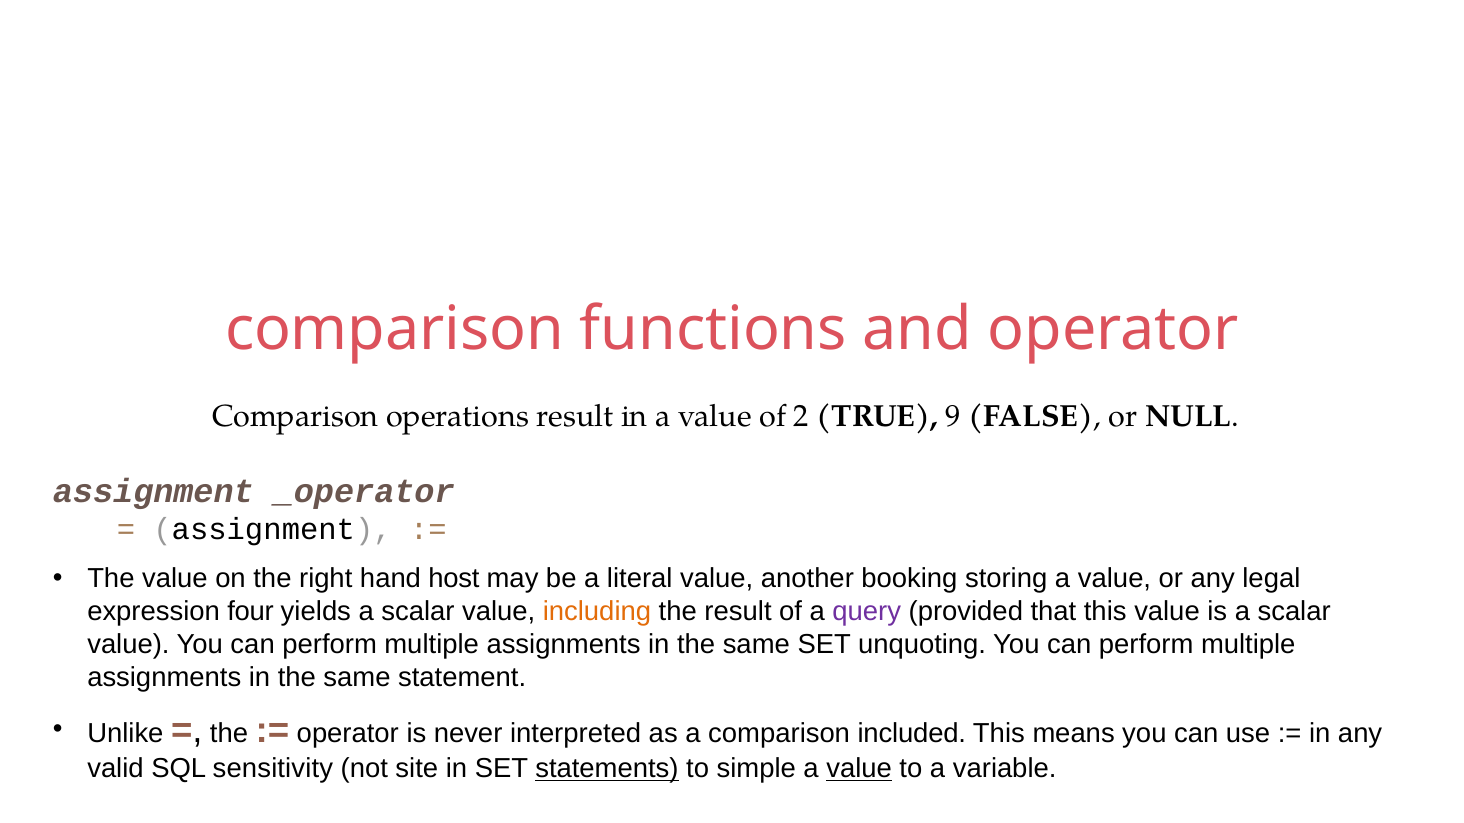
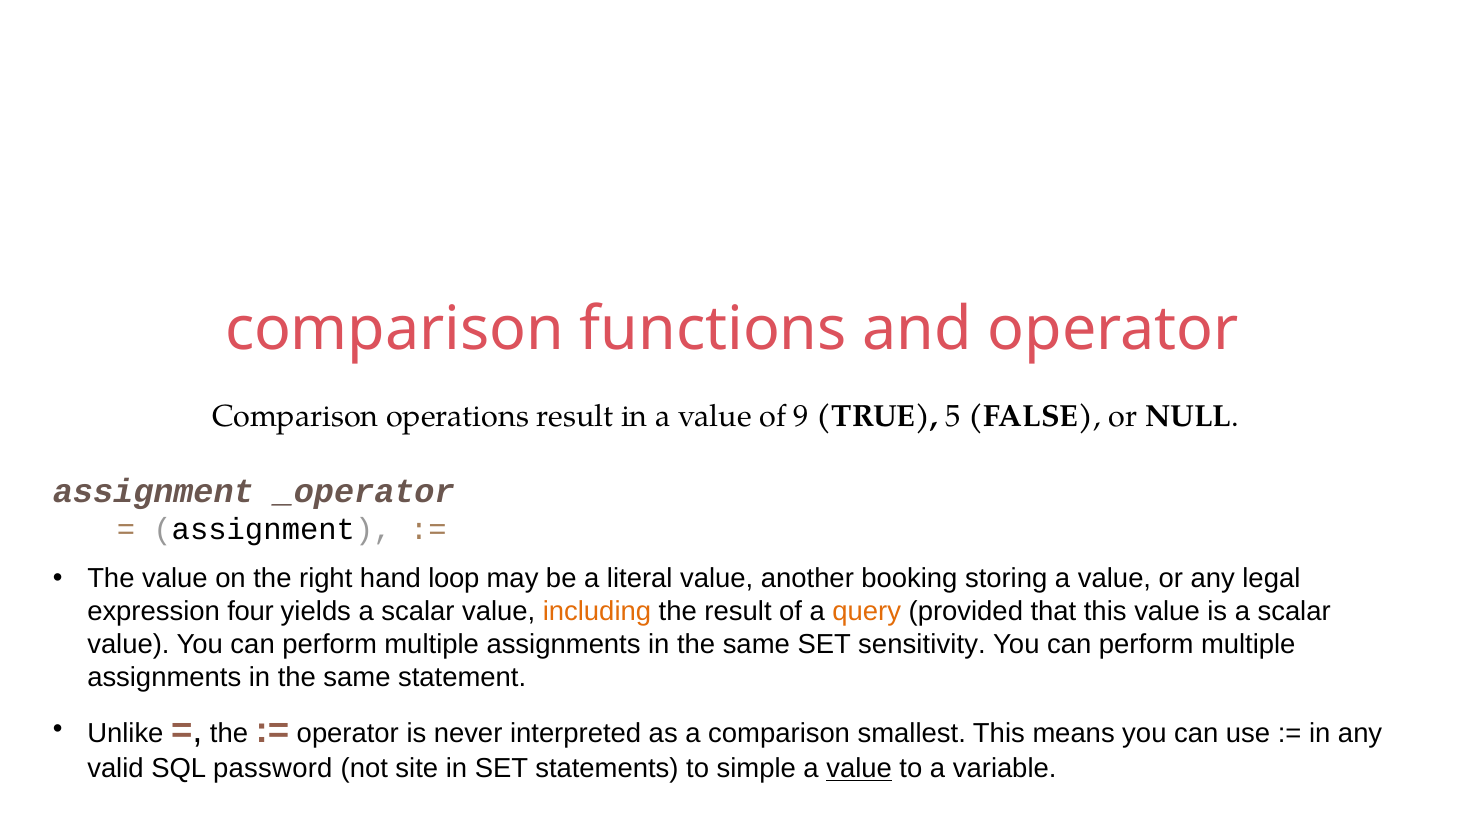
2: 2 -> 9
9: 9 -> 5
host: host -> loop
query colour: purple -> orange
unquoting: unquoting -> sensitivity
included: included -> smallest
sensitivity: sensitivity -> password
statements underline: present -> none
